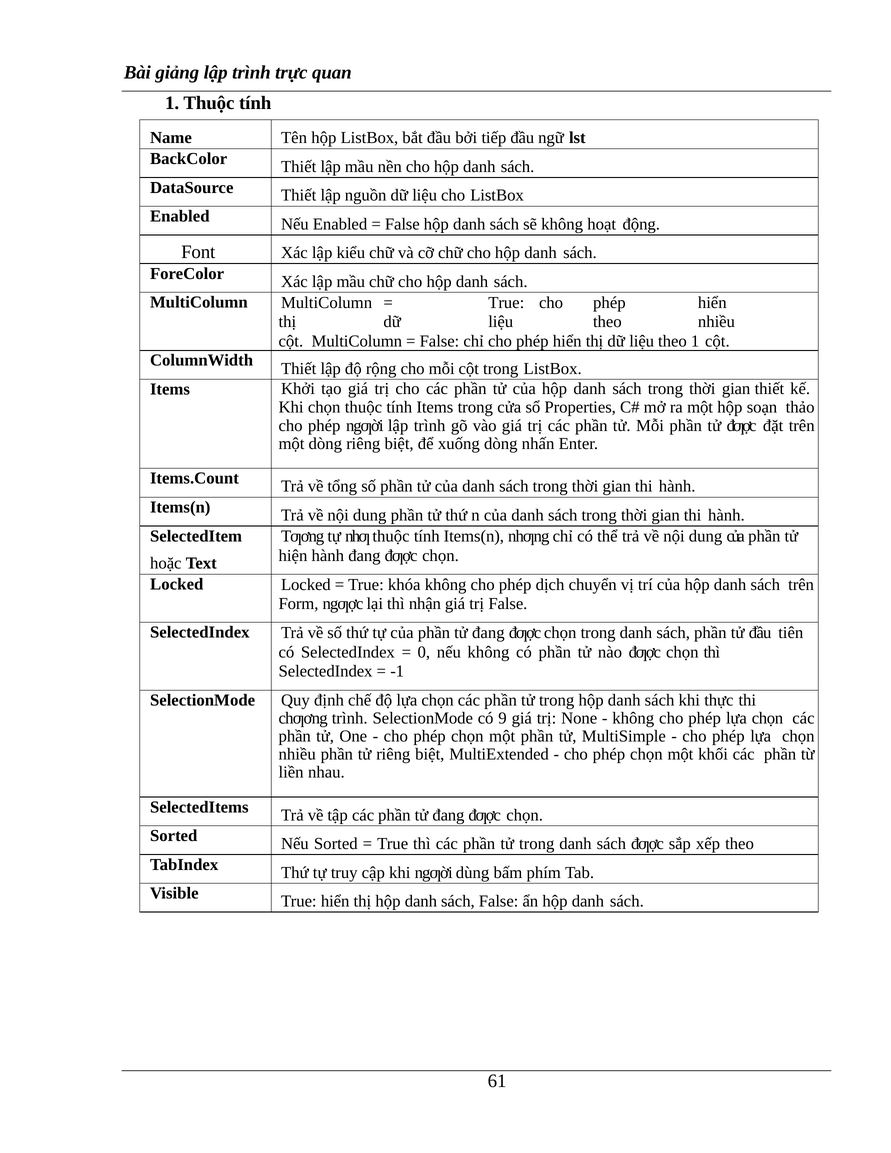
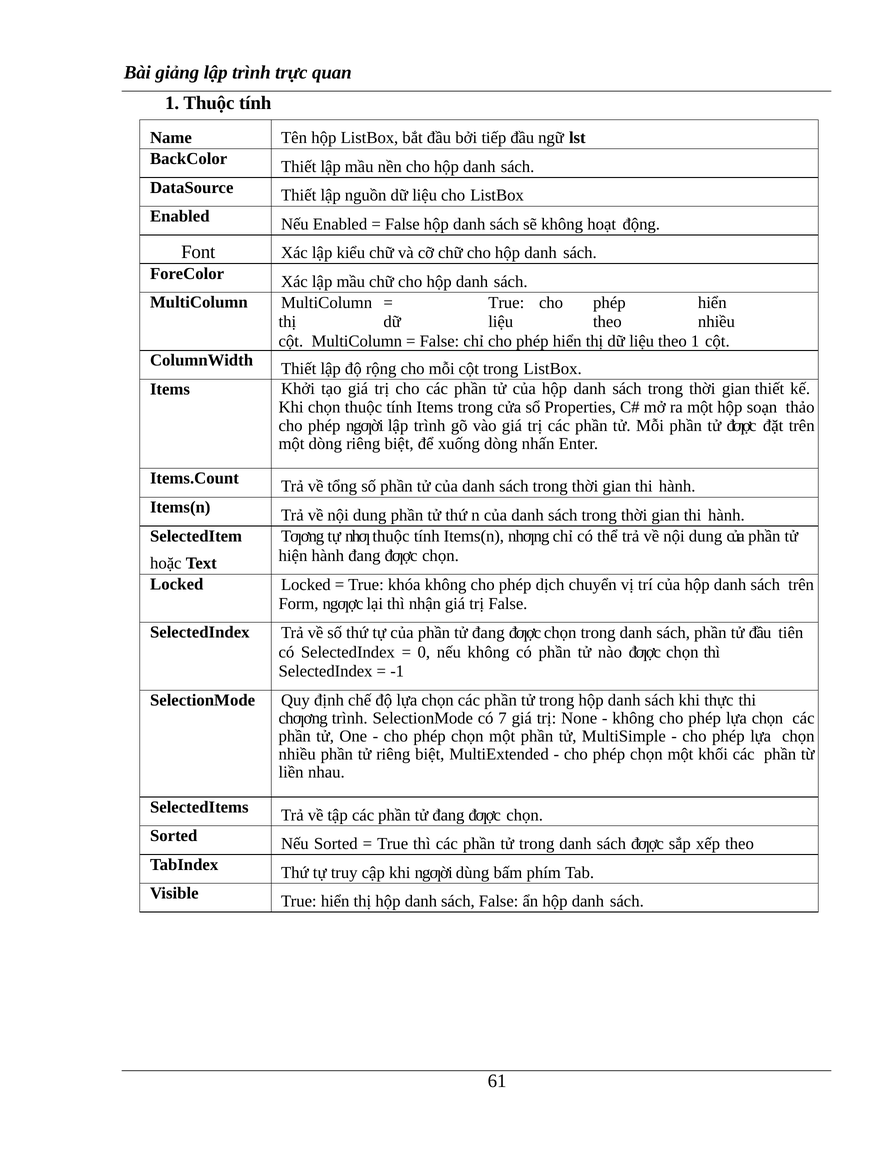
9: 9 -> 7
